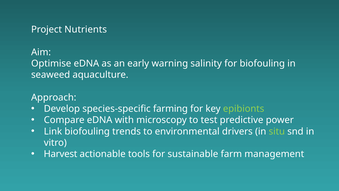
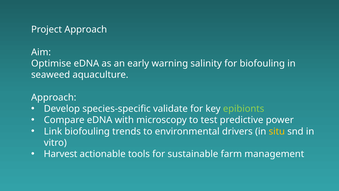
Project Nutrients: Nutrients -> Approach
farming: farming -> validate
situ colour: light green -> yellow
